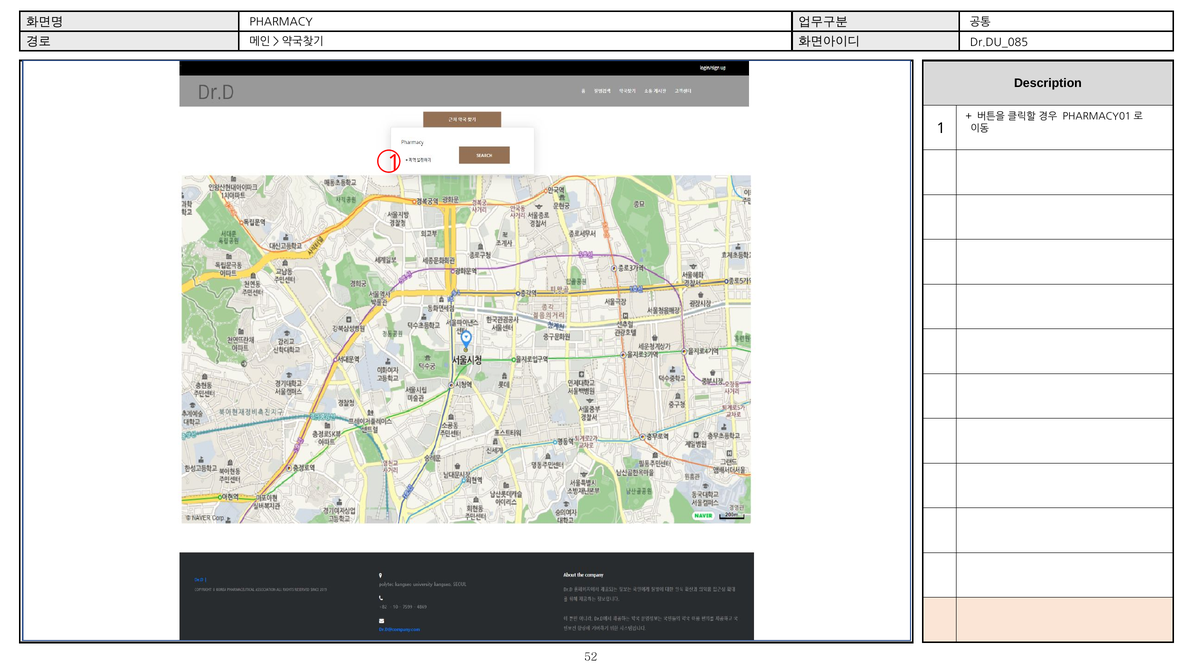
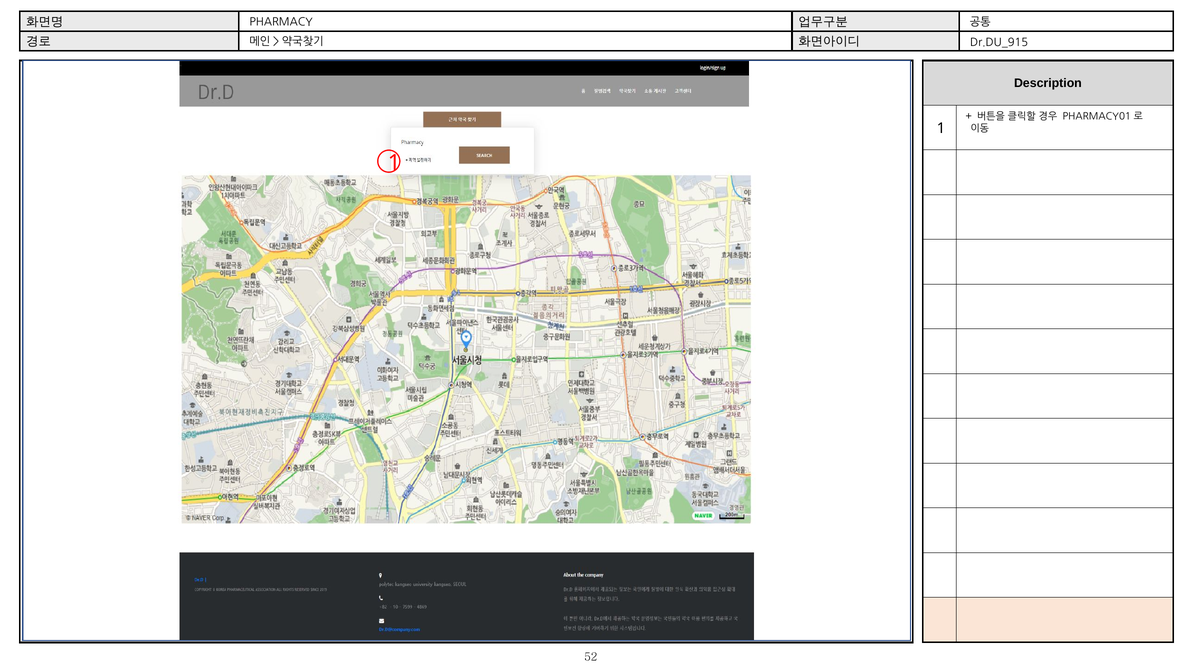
Dr.DU_085: Dr.DU_085 -> Dr.DU_915
